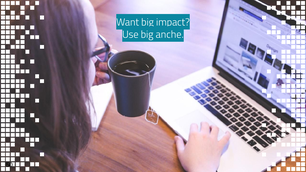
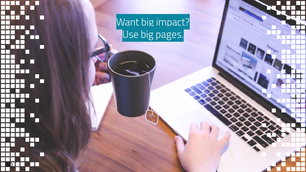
anche: anche -> pages
